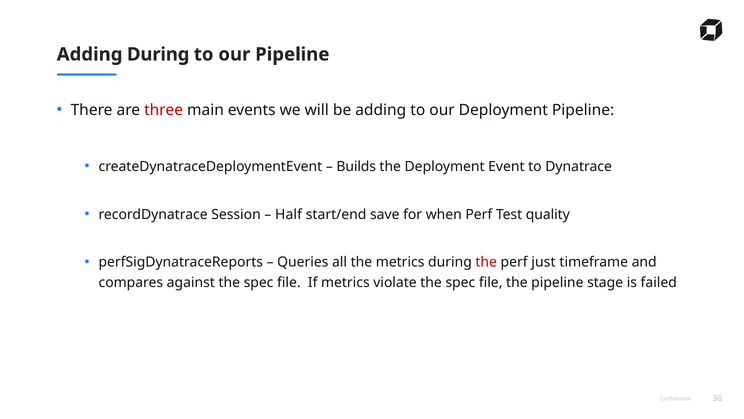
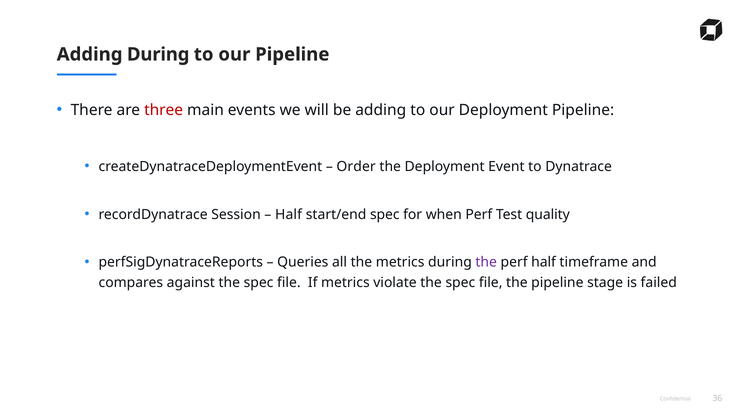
Builds: Builds -> Order
start/end save: save -> spec
the at (486, 262) colour: red -> purple
perf just: just -> half
